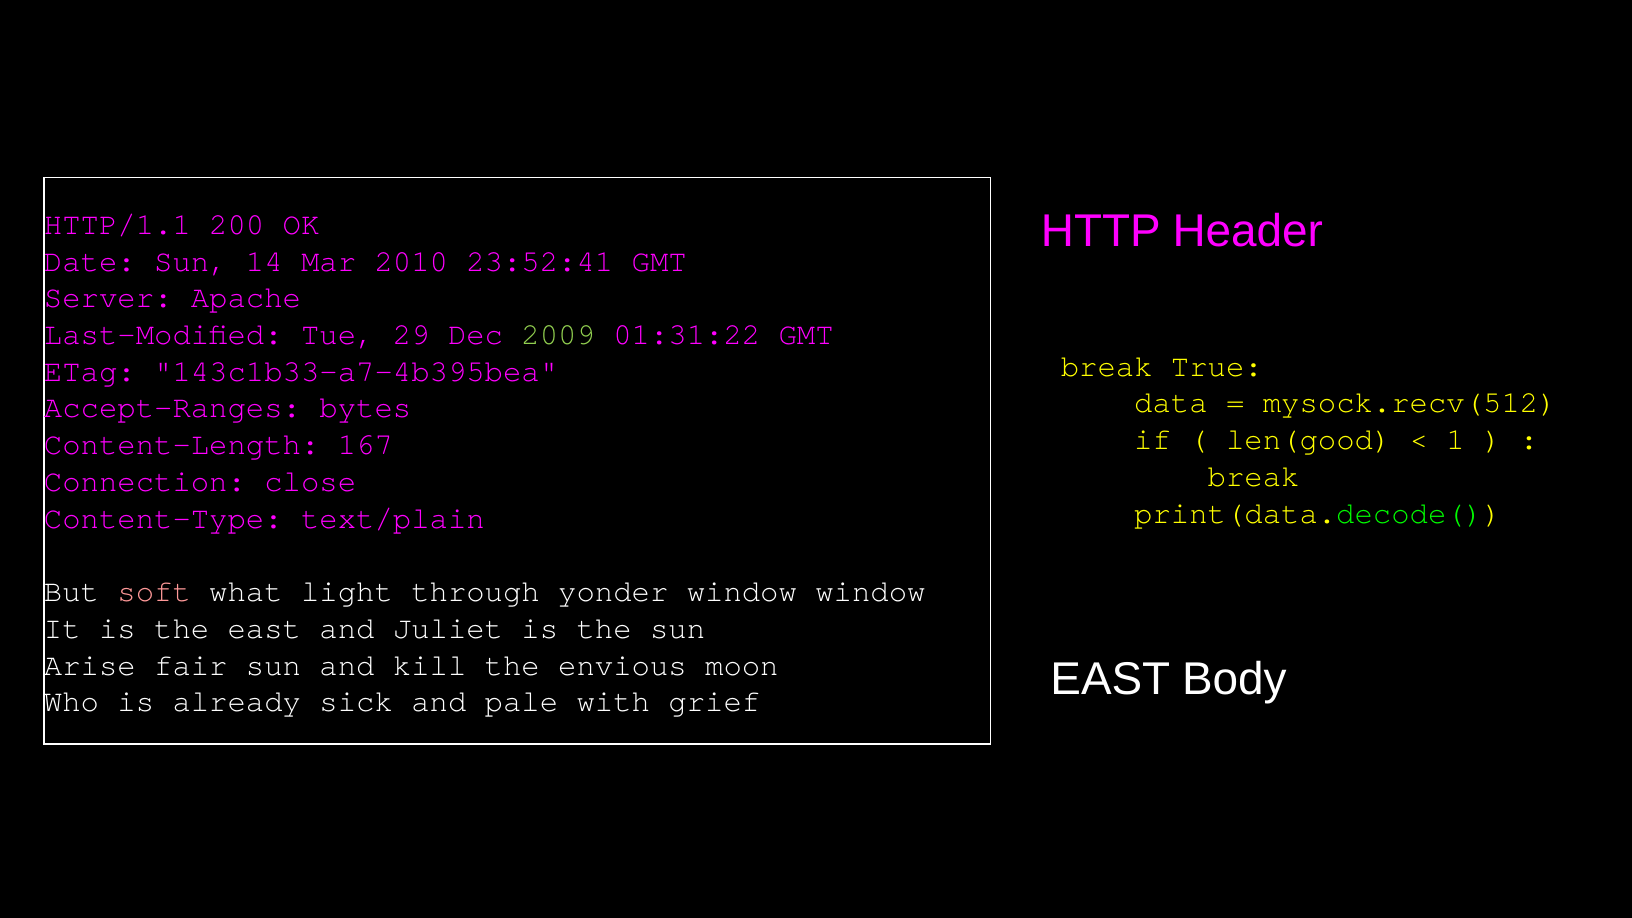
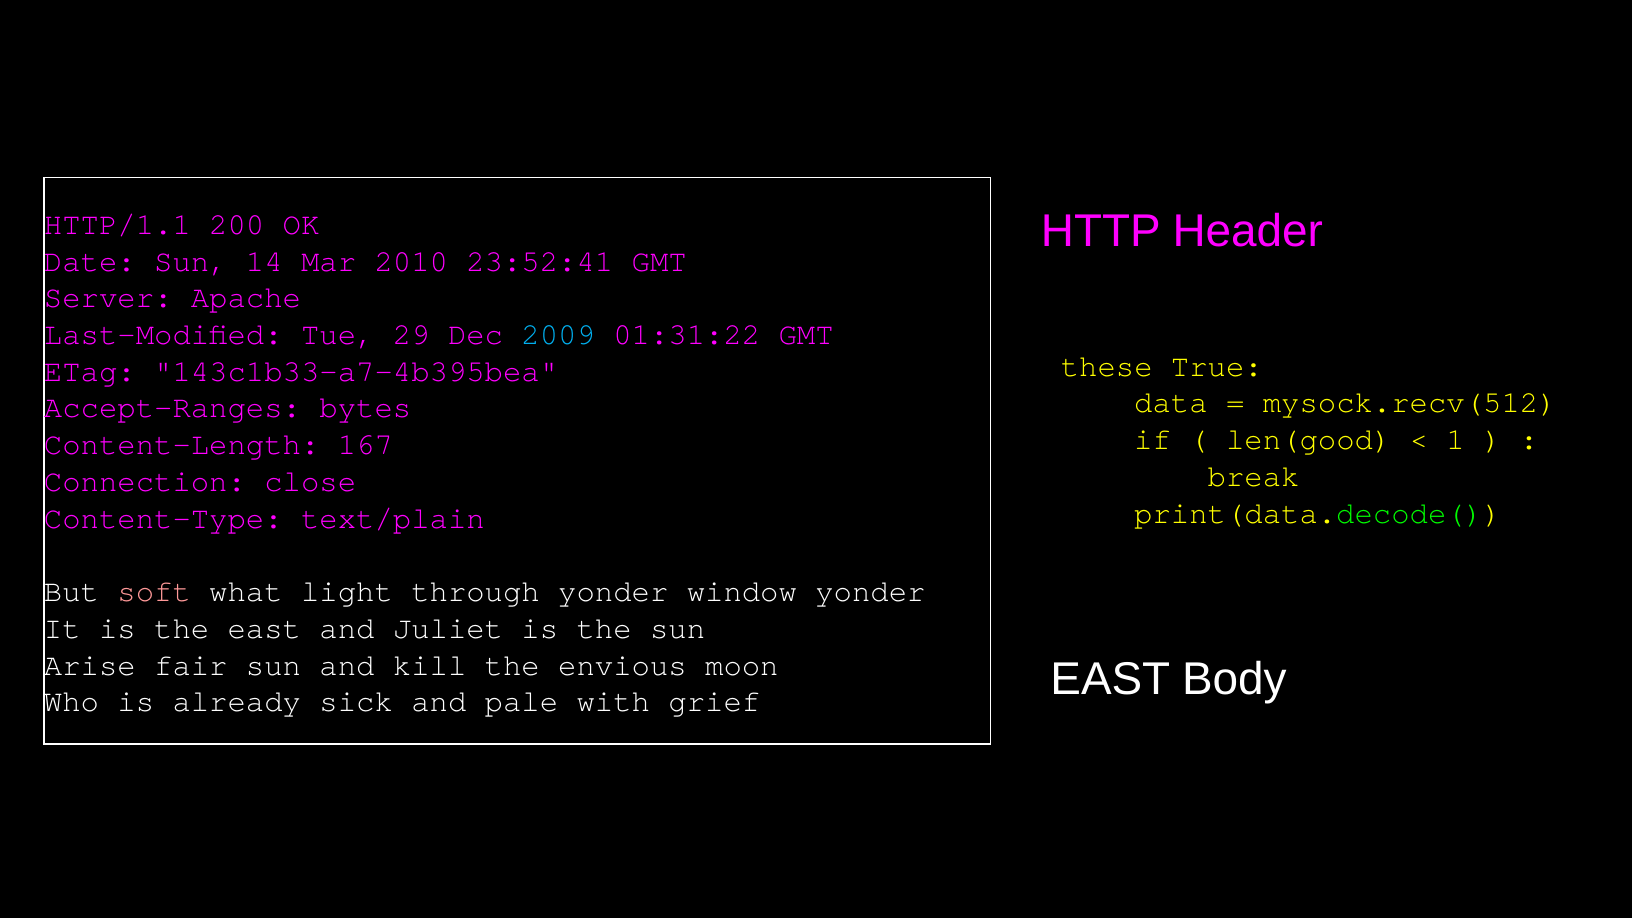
2009 colour: light green -> light blue
break at (1107, 366): break -> these
window window: window -> yonder
